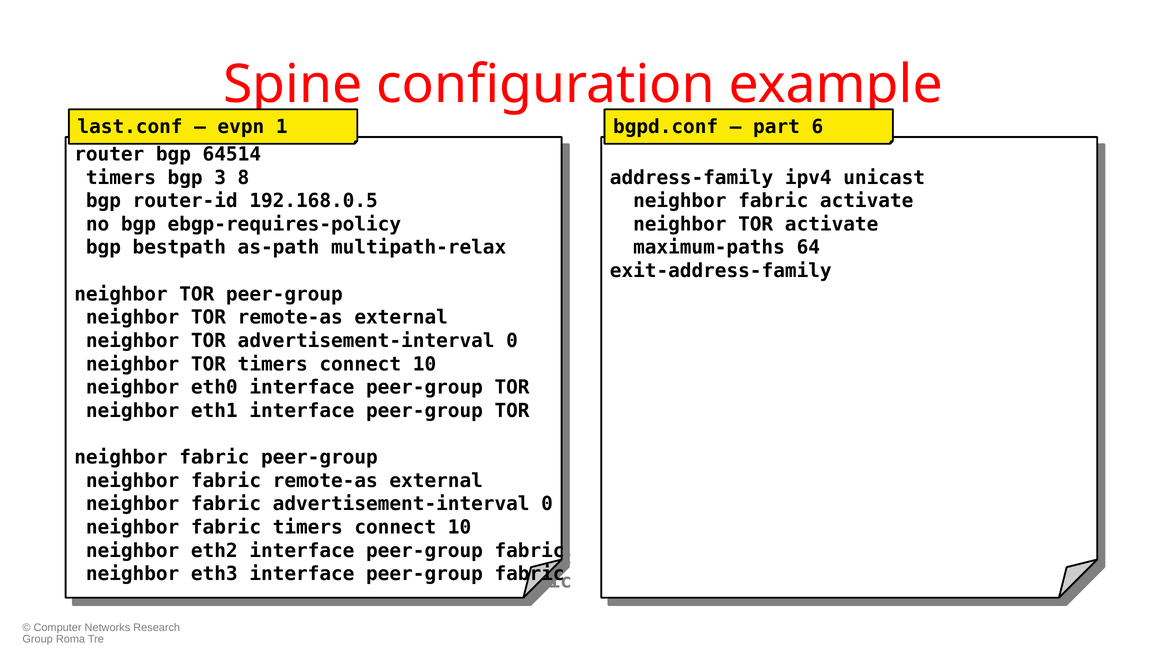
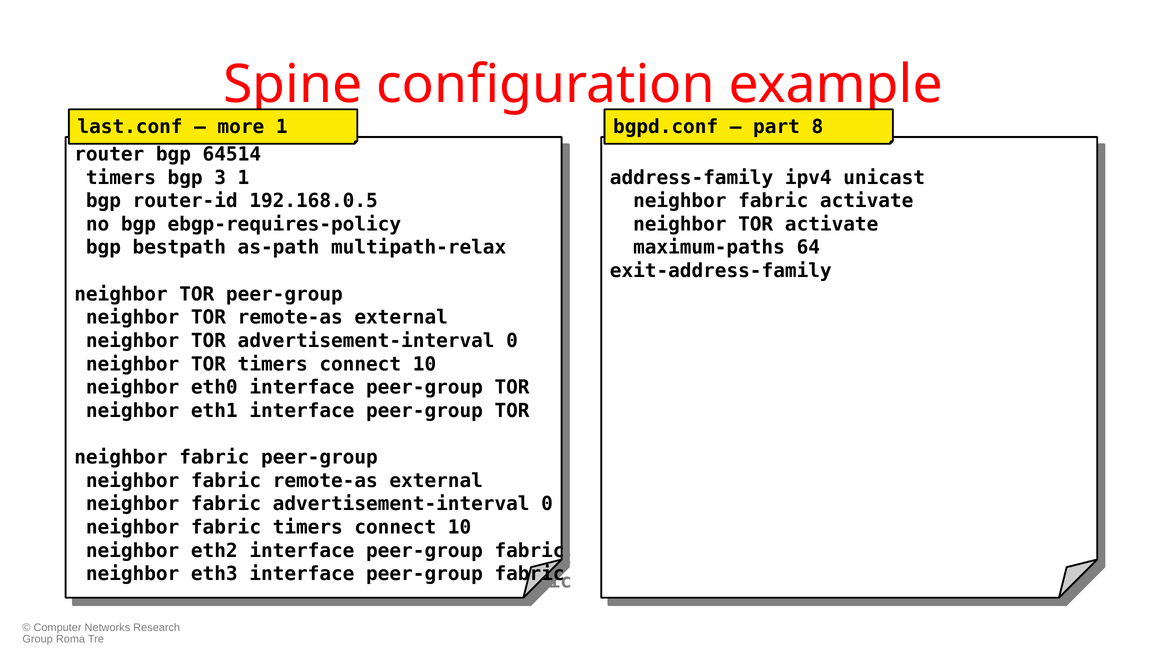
evpn: evpn -> more
6: 6 -> 8
3 8: 8 -> 1
